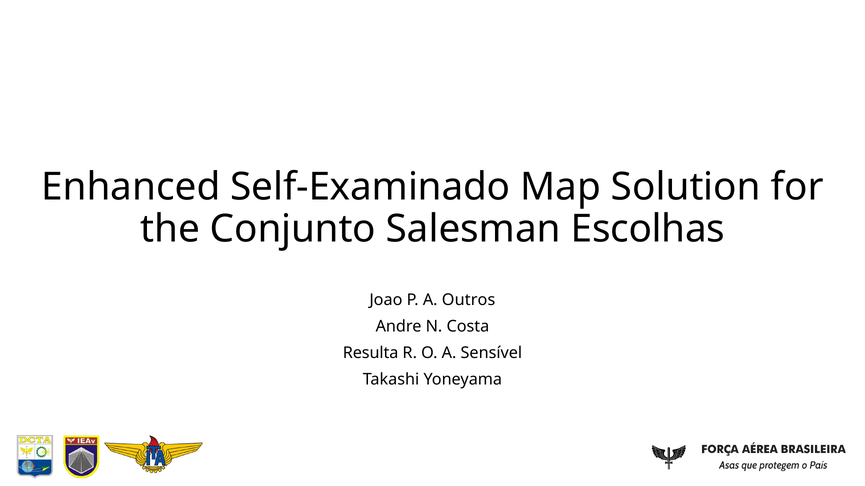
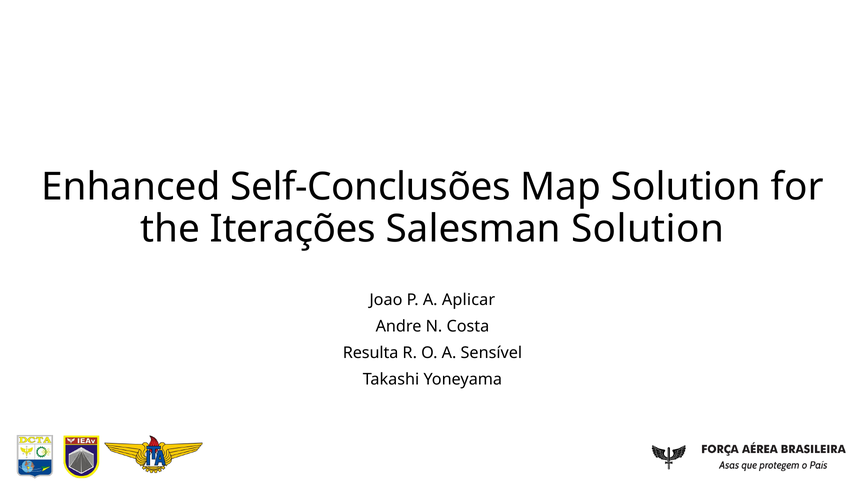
Self-Examinado: Self-Examinado -> Self-Conclusões
Conjunto: Conjunto -> Iterações
Salesman Escolhas: Escolhas -> Solution
Outros: Outros -> Aplicar
